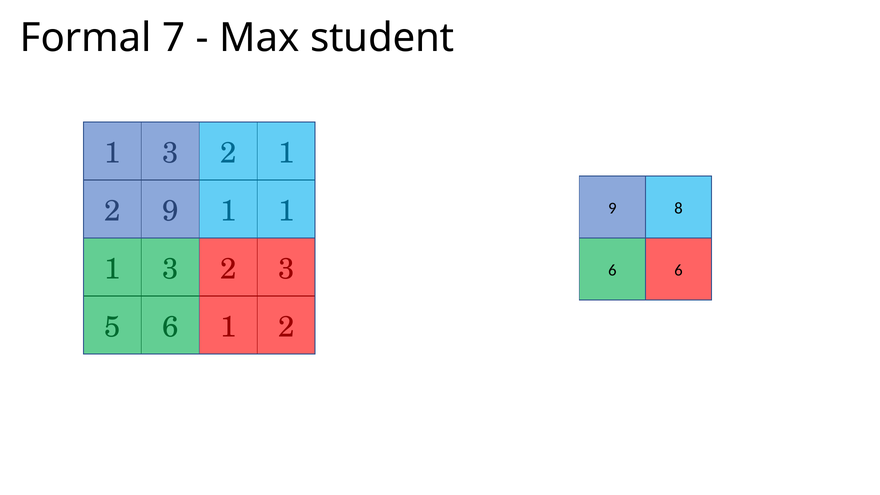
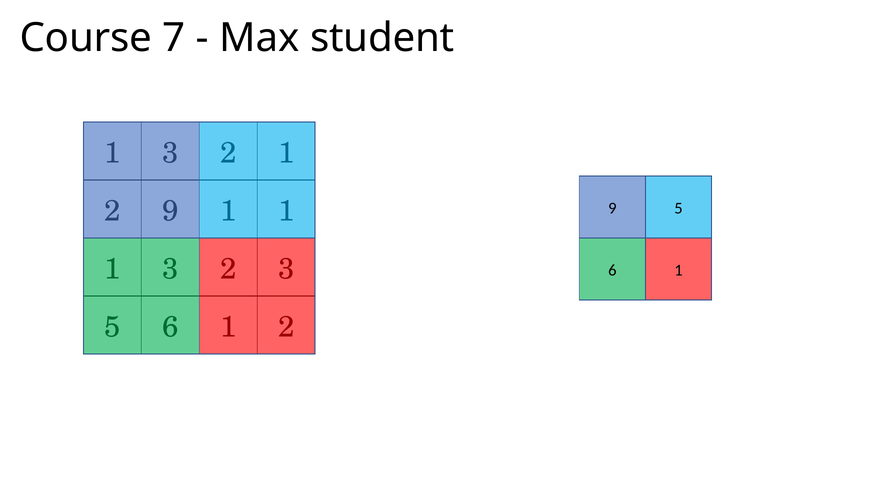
Formal: Formal -> Course
9 8: 8 -> 5
6 at (679, 270): 6 -> 1
